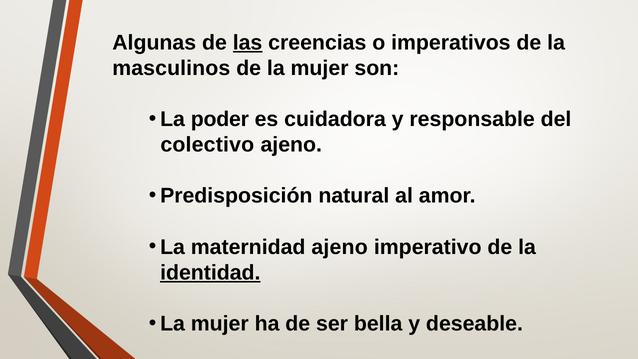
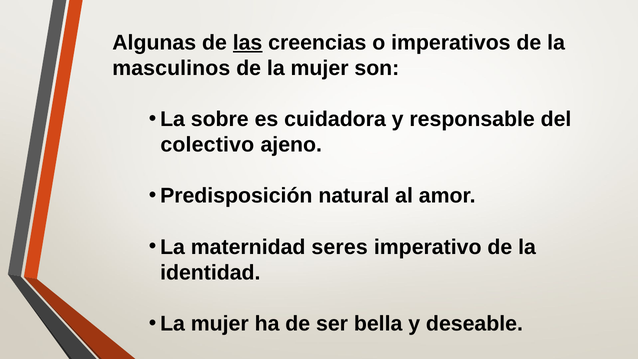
poder: poder -> sobre
maternidad ajeno: ajeno -> seres
identidad underline: present -> none
